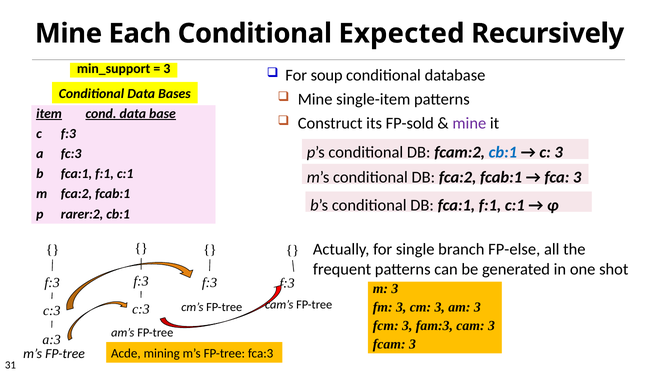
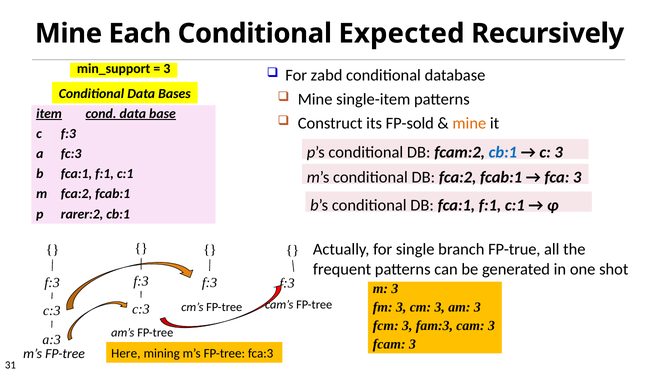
soup: soup -> zabd
mine at (469, 123) colour: purple -> orange
FP-else: FP-else -> FP-true
Acde: Acde -> Here
